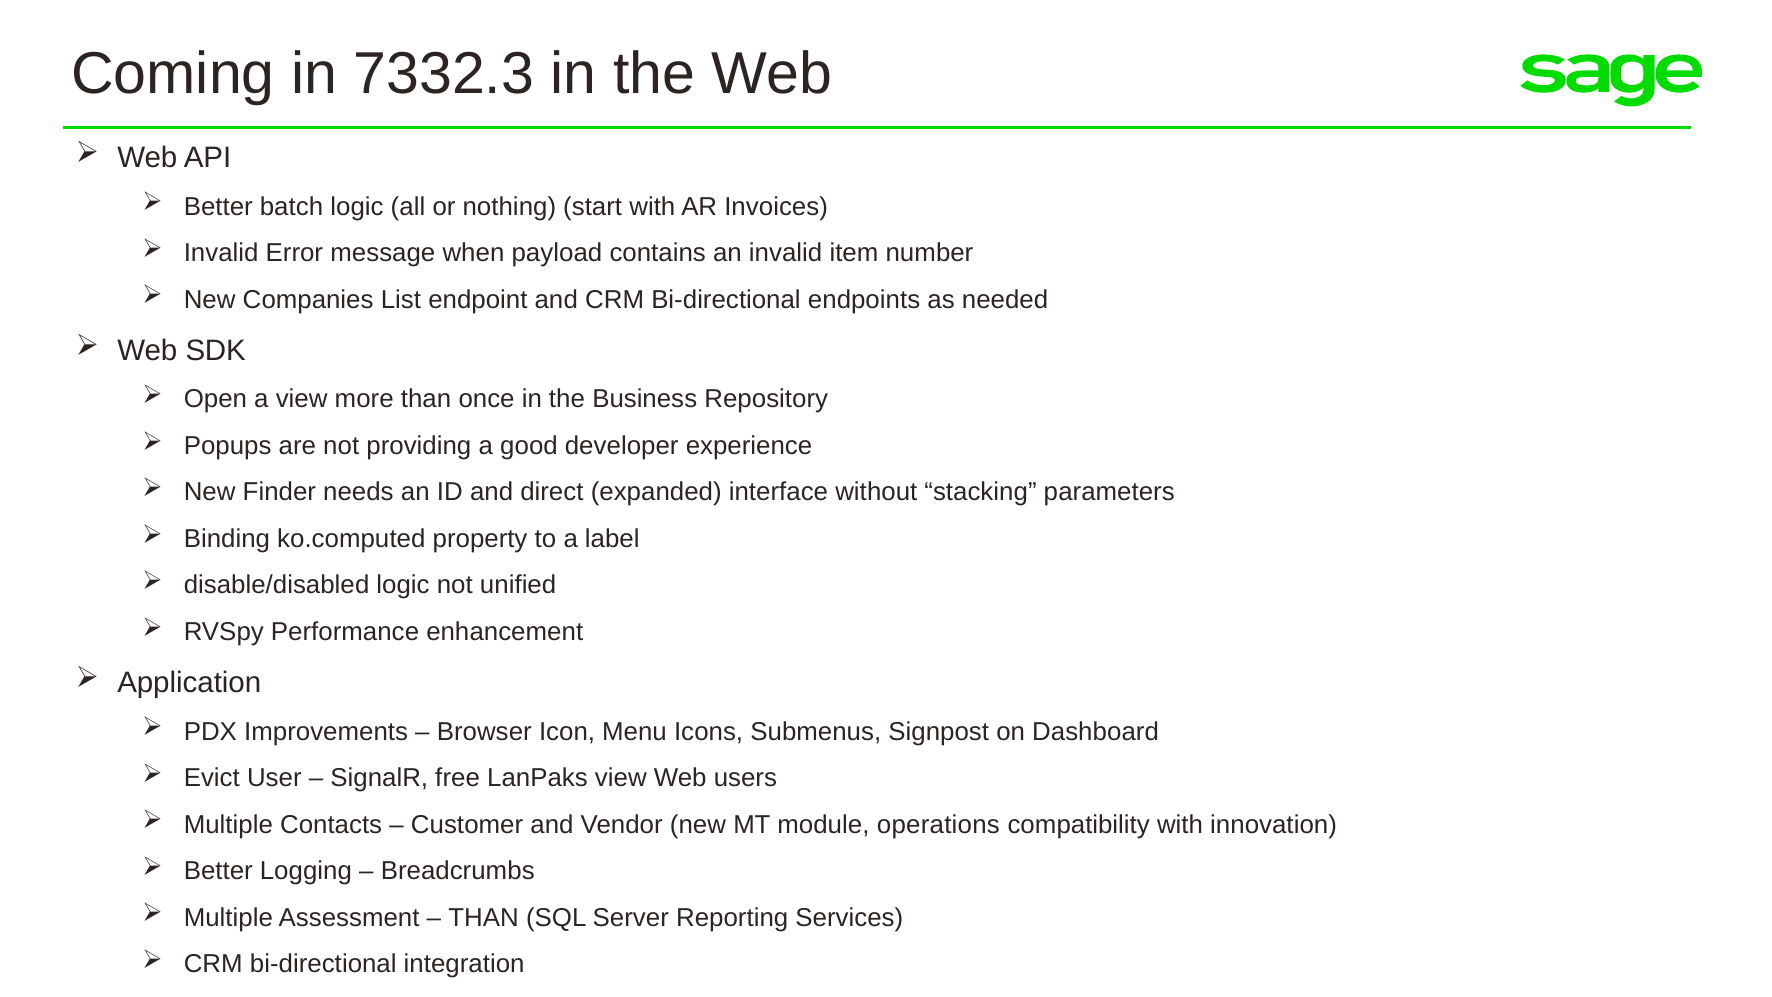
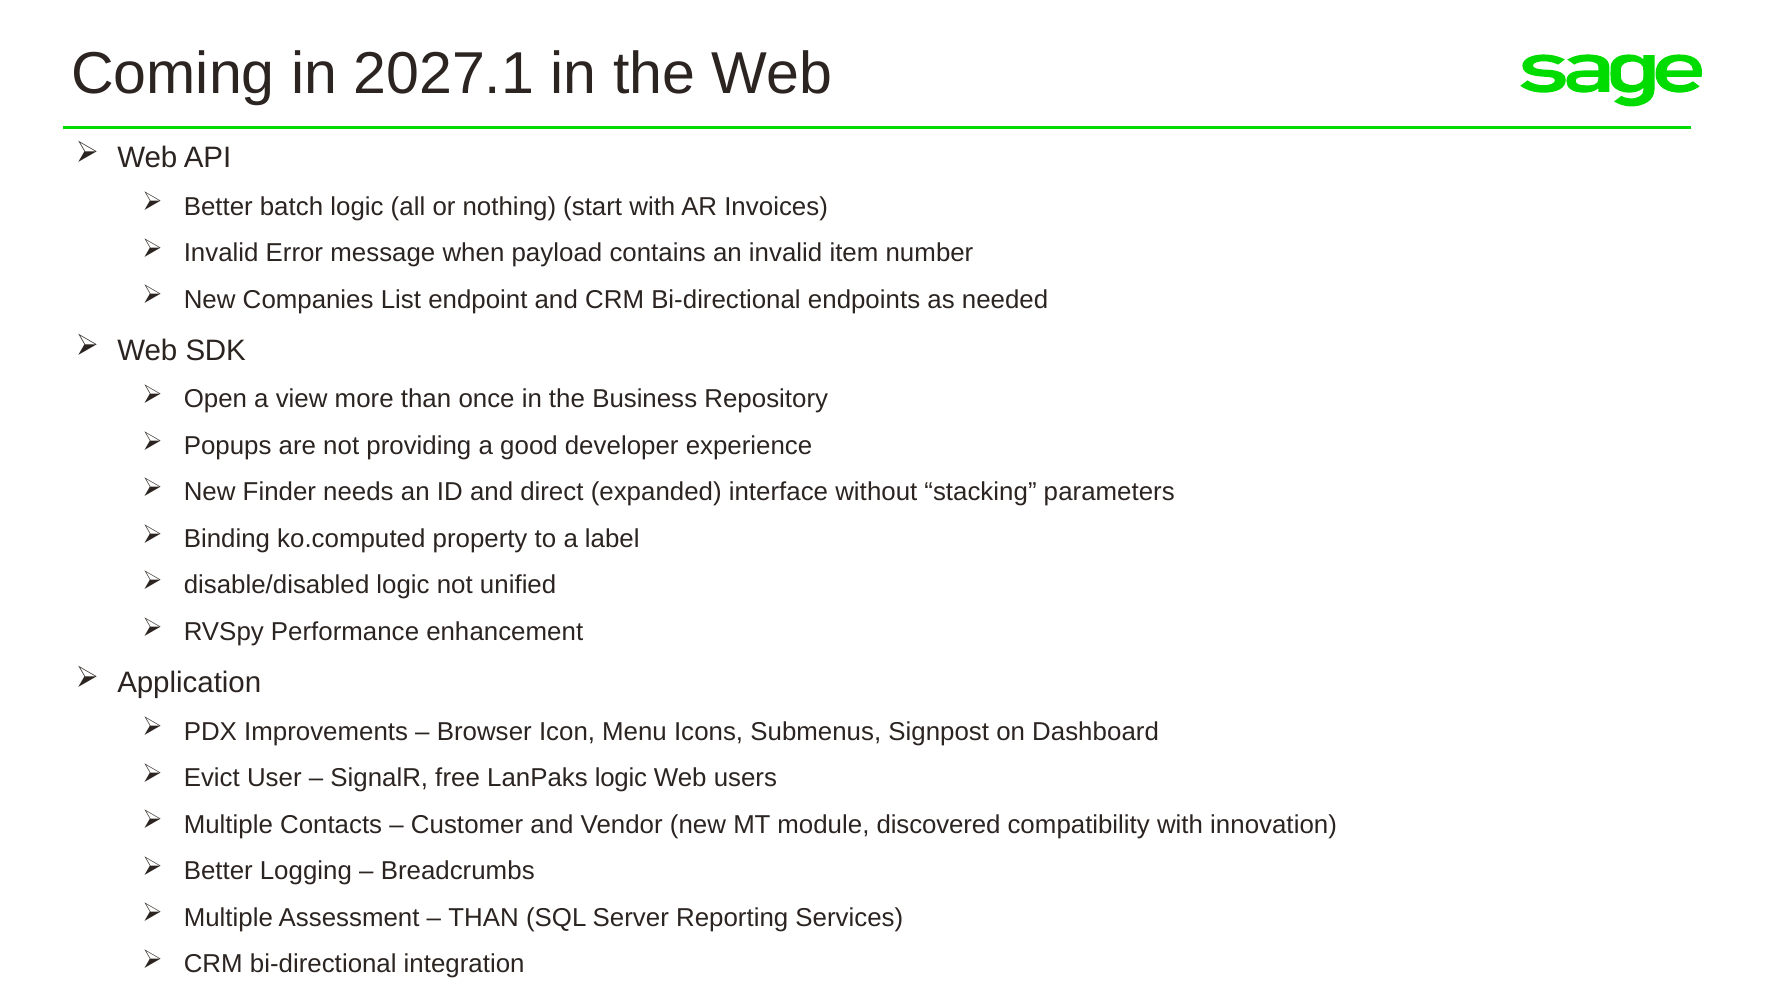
7332.3: 7332.3 -> 2027.1
LanPaks view: view -> logic
operations: operations -> discovered
